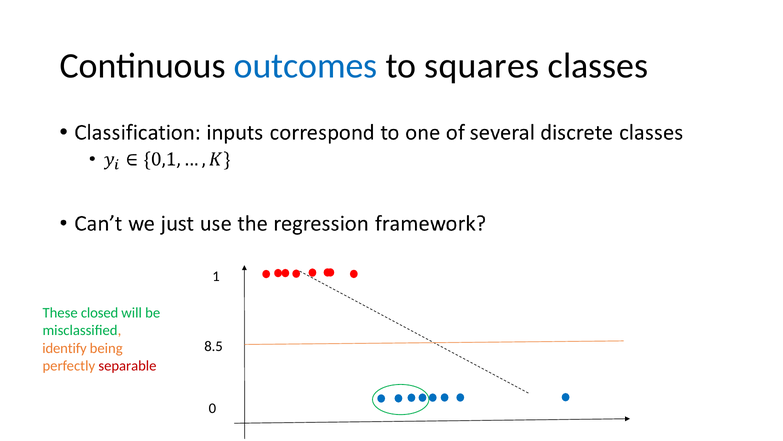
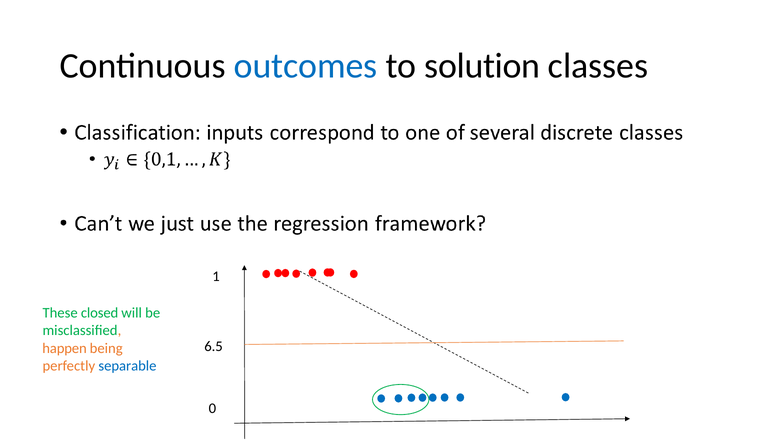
squares: squares -> solution
8.5: 8.5 -> 6.5
identify: identify -> happen
separable colour: red -> blue
